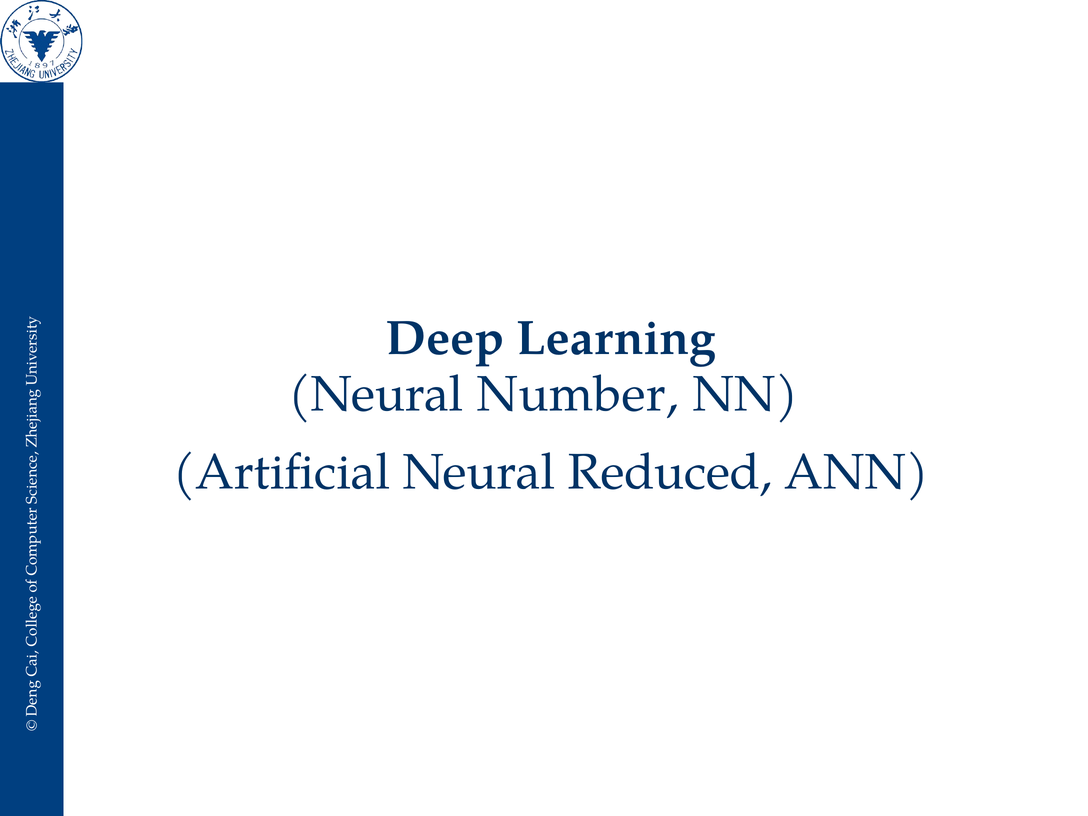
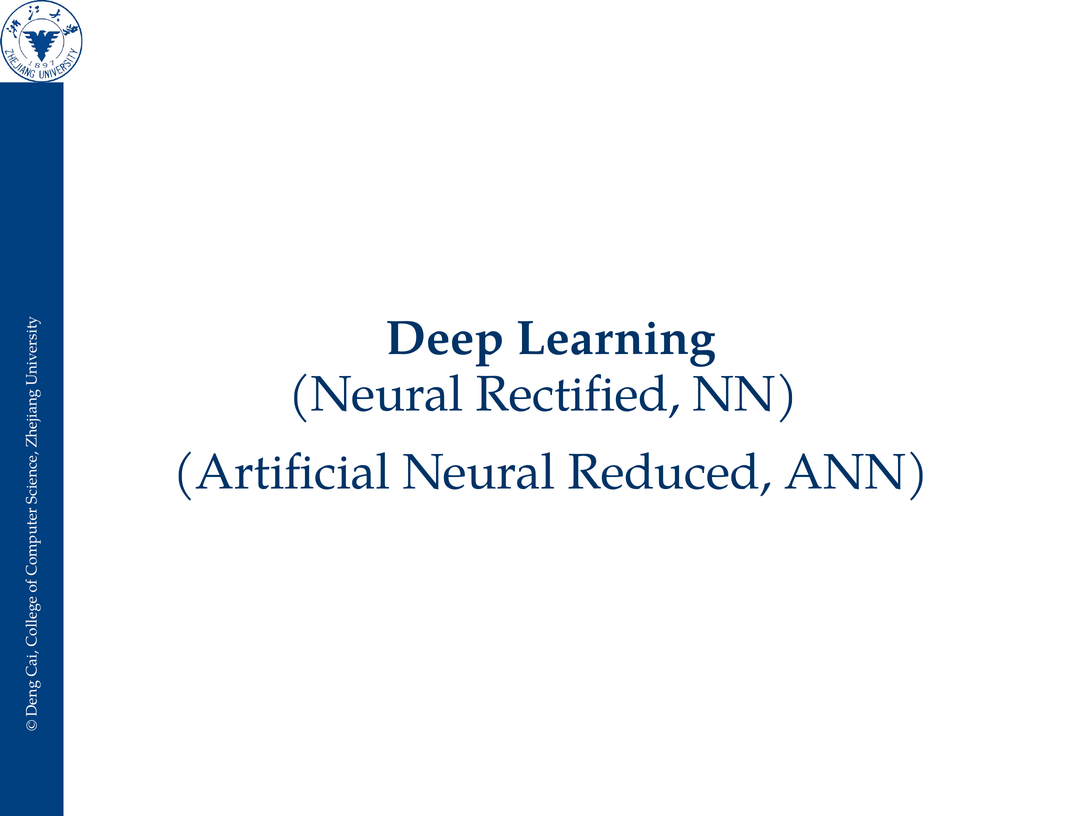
Number: Number -> Rectified
